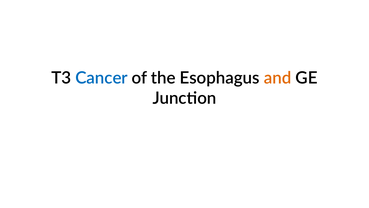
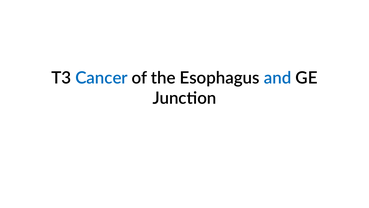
and colour: orange -> blue
